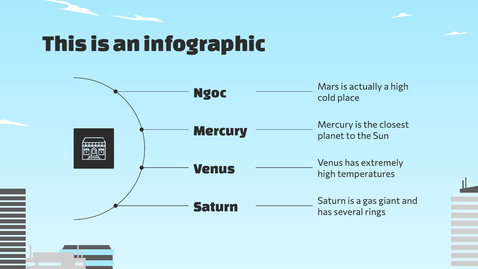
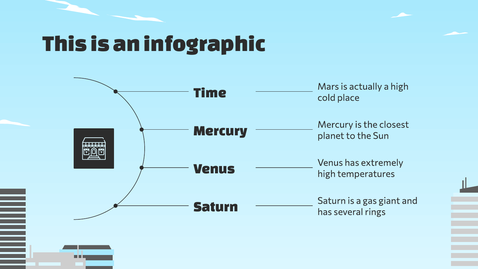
Ngoc: Ngoc -> Time
